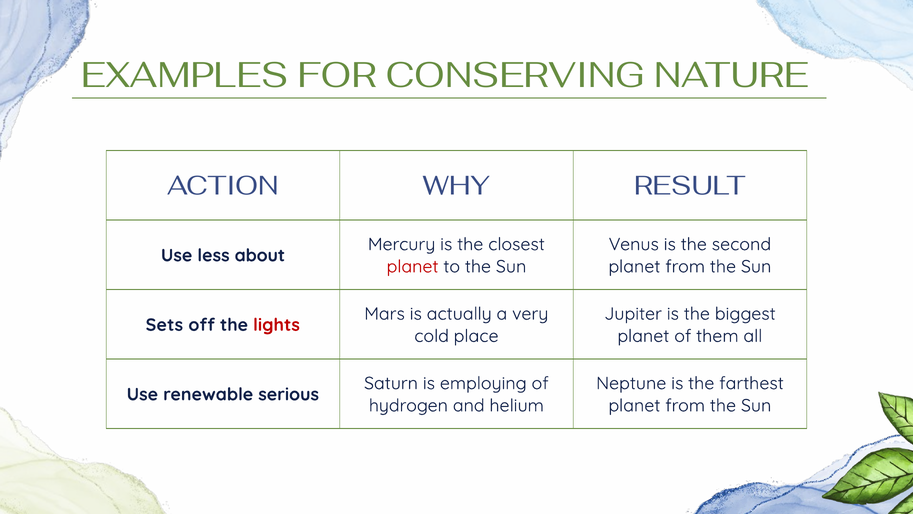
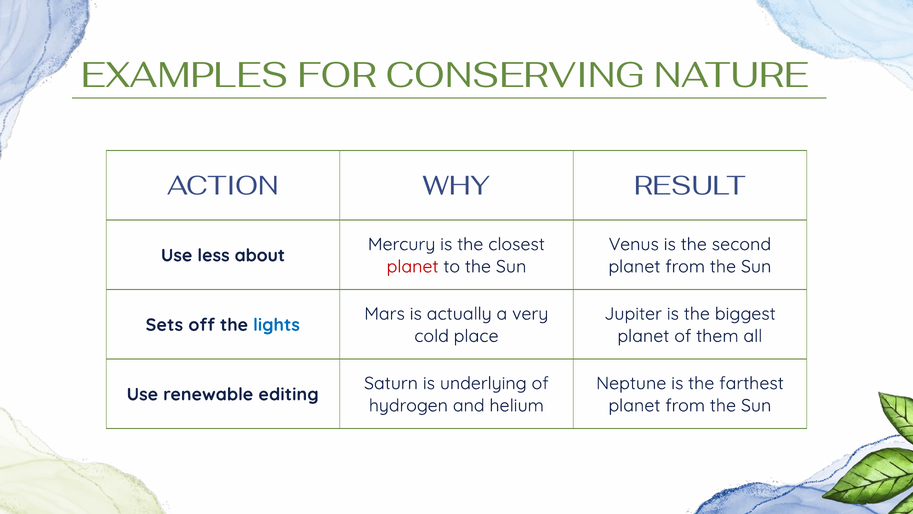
lights colour: red -> blue
employing: employing -> underlying
serious: serious -> editing
